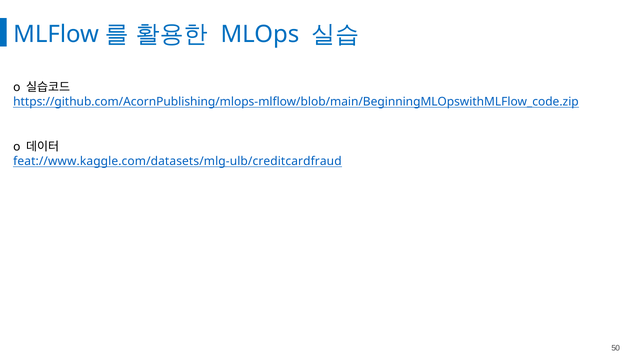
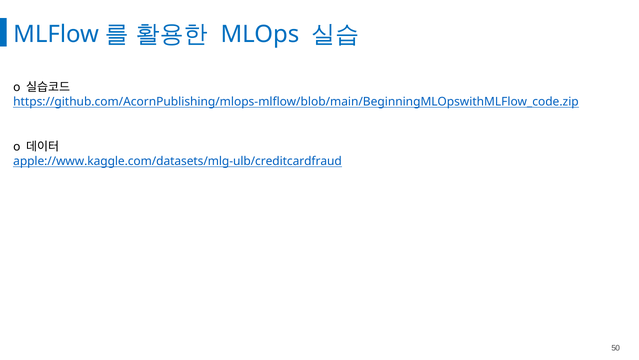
feat://www.kaggle.com/datasets/mlg-ulb/creditcardfraud: feat://www.kaggle.com/datasets/mlg-ulb/creditcardfraud -> apple://www.kaggle.com/datasets/mlg-ulb/creditcardfraud
